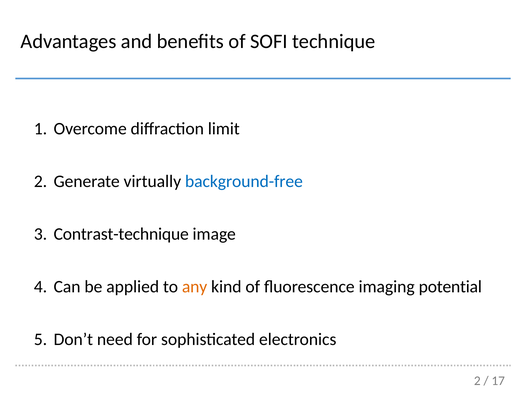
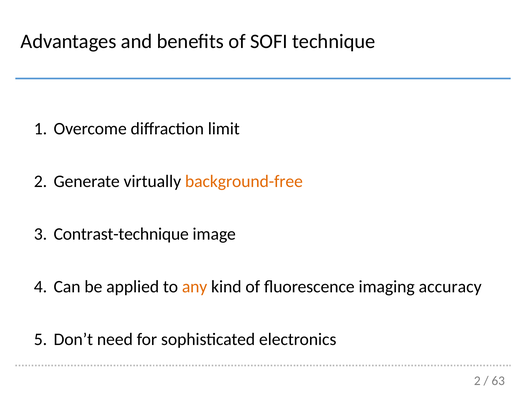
background-free colour: blue -> orange
potential: potential -> accuracy
17: 17 -> 63
